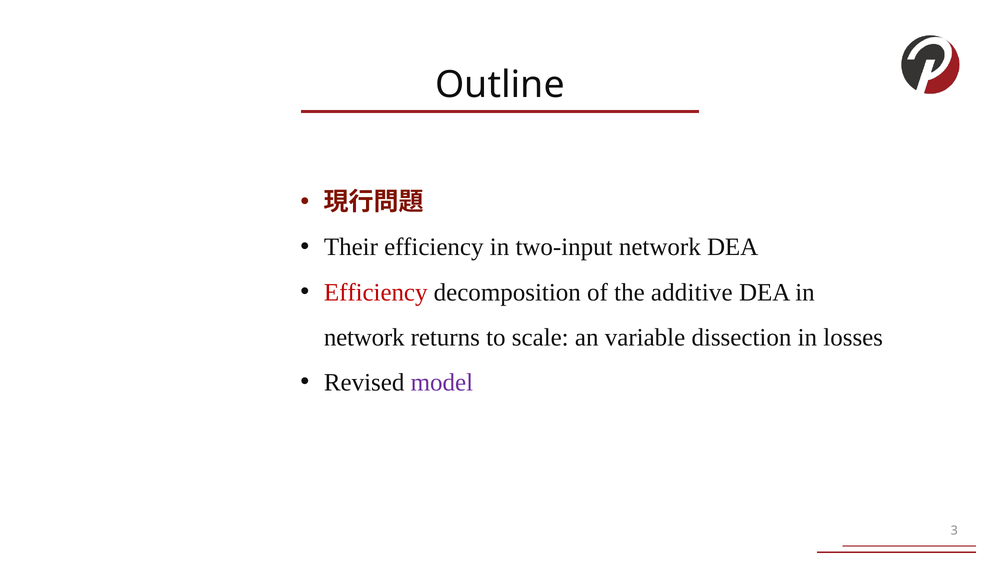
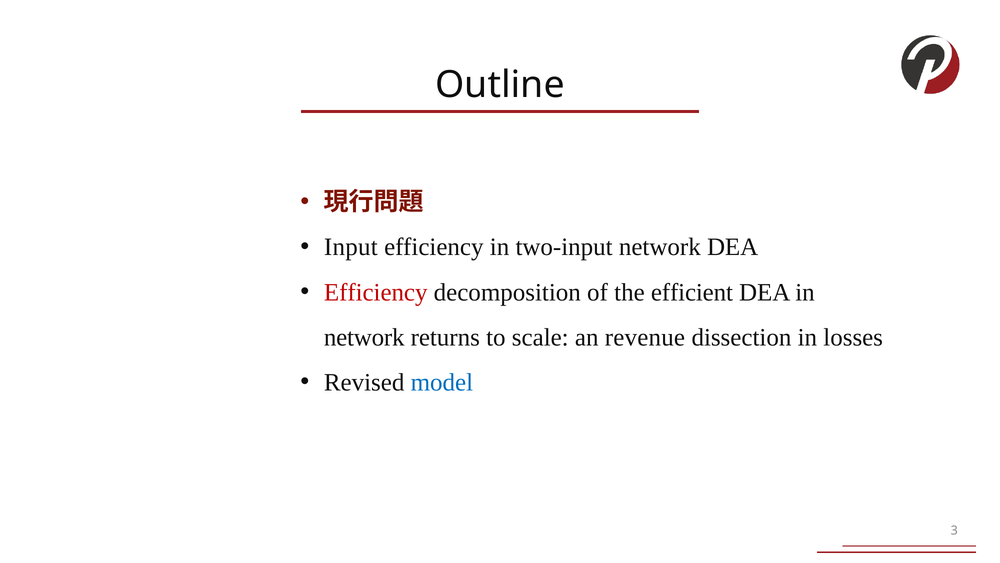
Their: Their -> Input
additive: additive -> efficient
variable: variable -> revenue
model colour: purple -> blue
